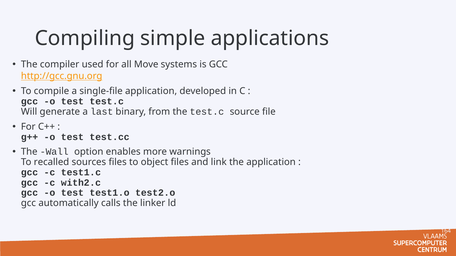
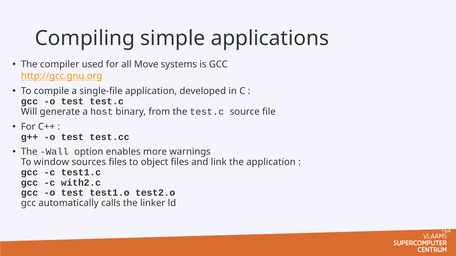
last: last -> host
recalled: recalled -> window
